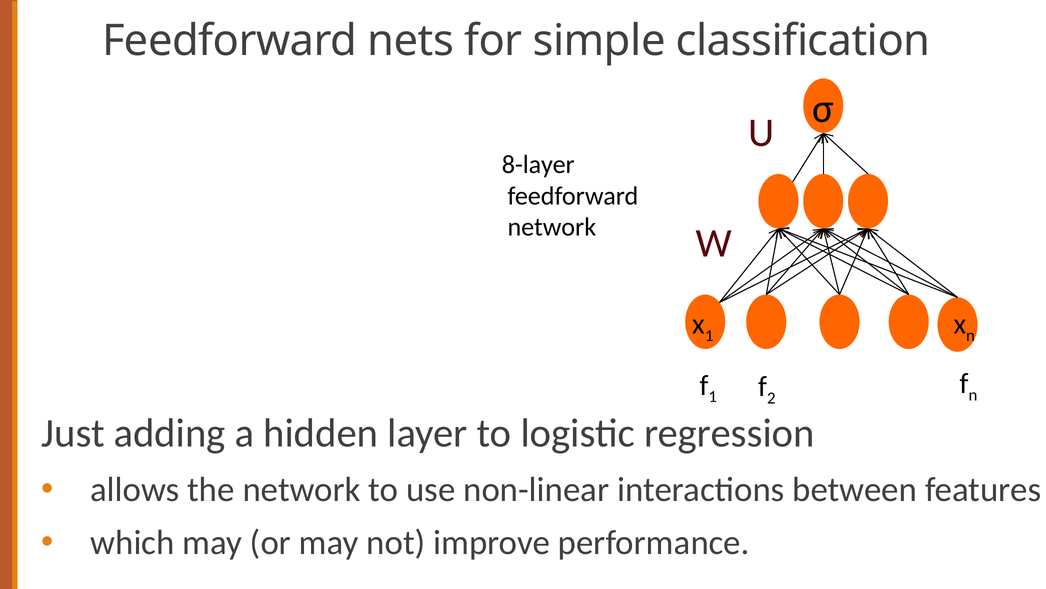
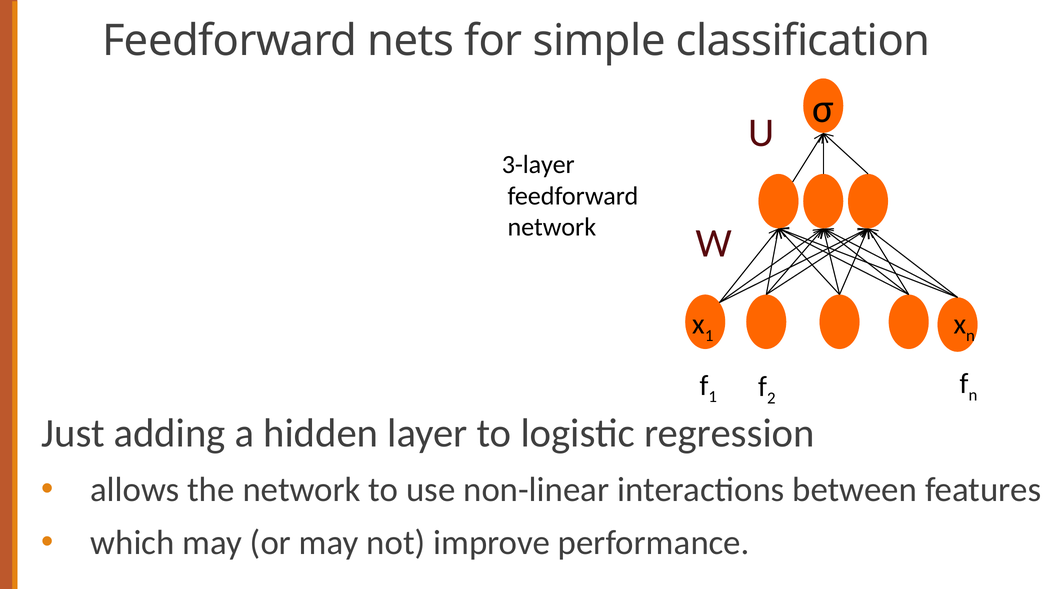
8-layer: 8-layer -> 3-layer
